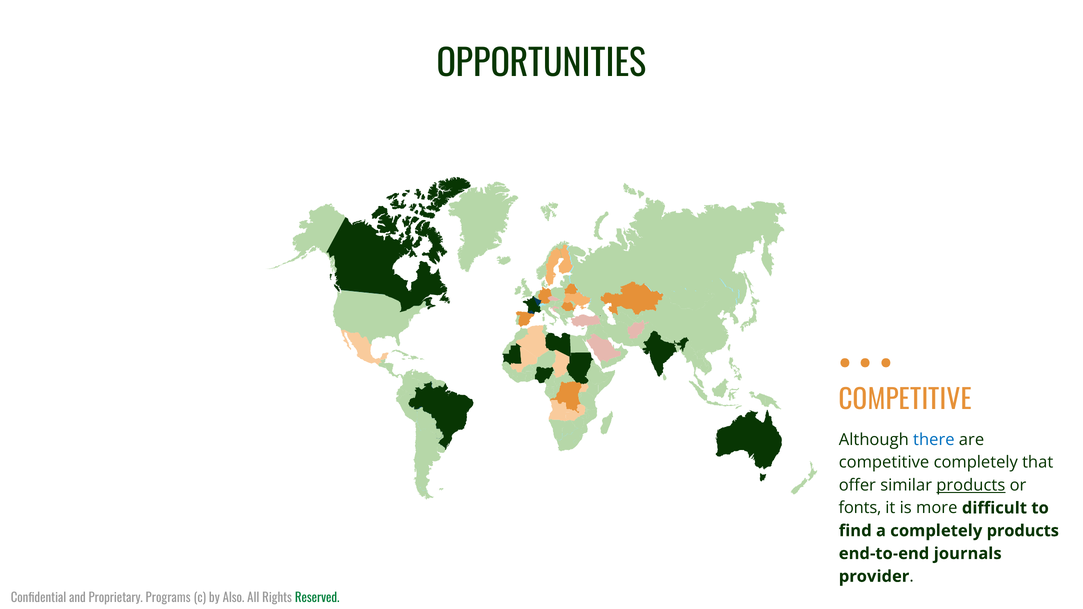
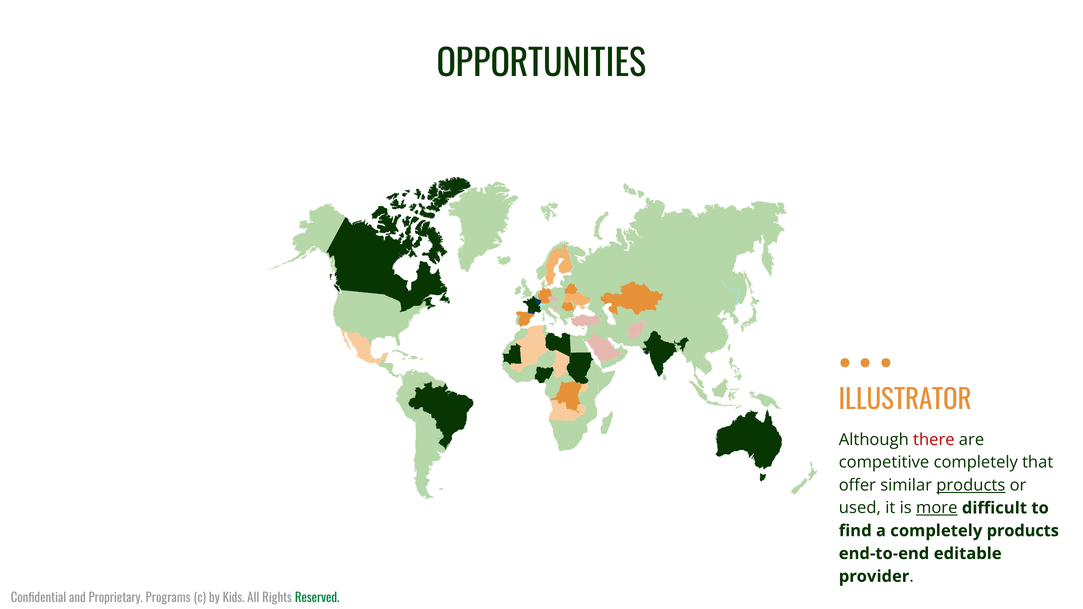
COMPETITIVE at (905, 400): COMPETITIVE -> ILLUSTRATOR
there colour: blue -> red
fonts: fonts -> used
more underline: none -> present
journals: journals -> editable
Also: Also -> Kids
